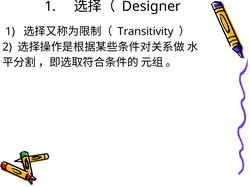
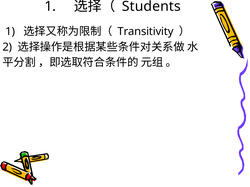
Designer: Designer -> Students
